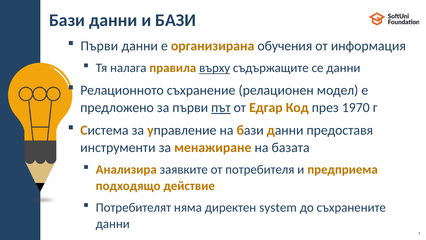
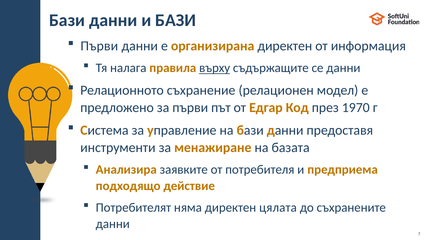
организирана обучения: обучения -> директен
път underline: present -> none
system: system -> цялата
